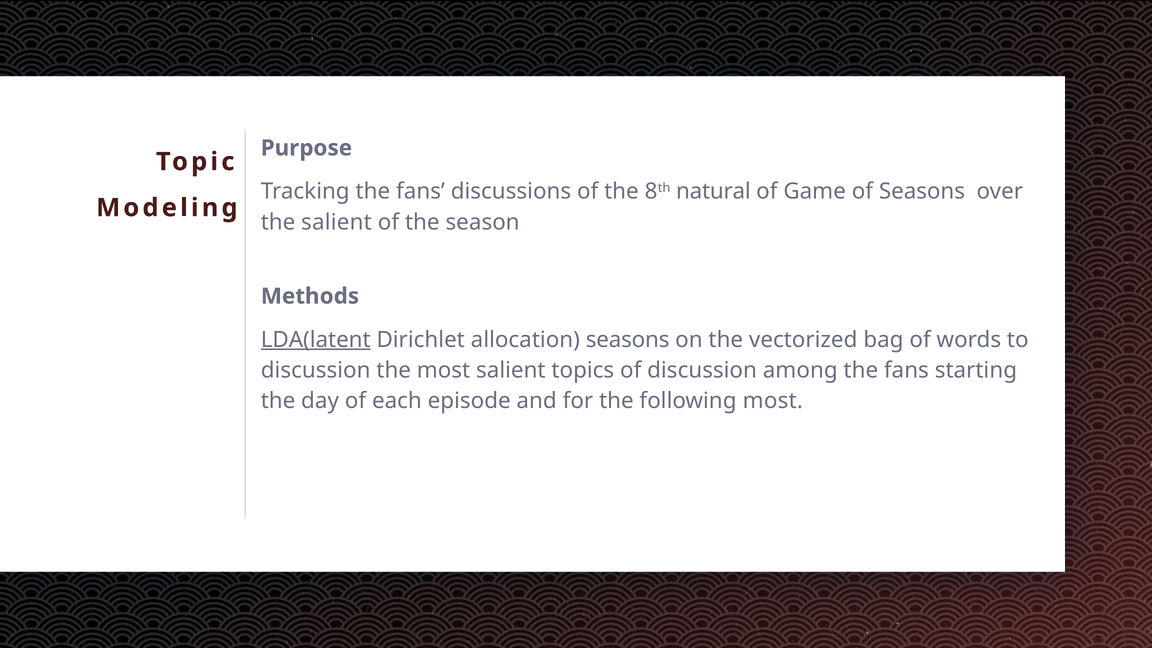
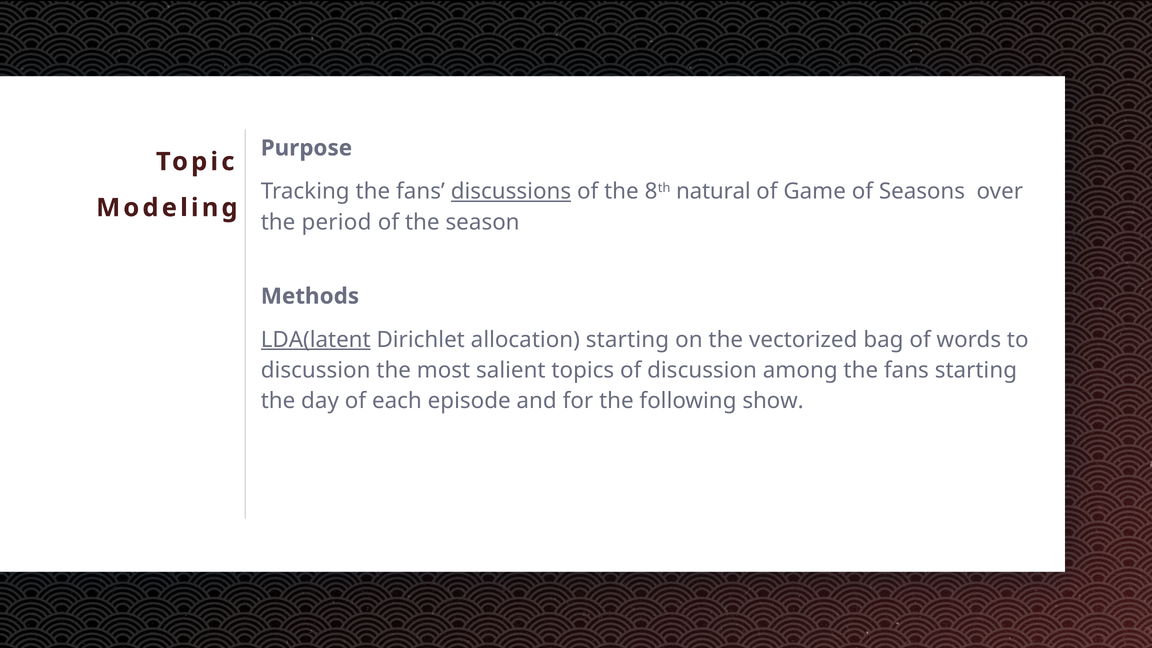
discussions underline: none -> present
the salient: salient -> period
allocation seasons: seasons -> starting
following most: most -> show
